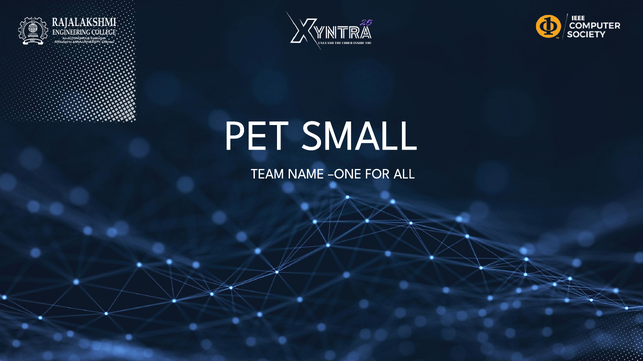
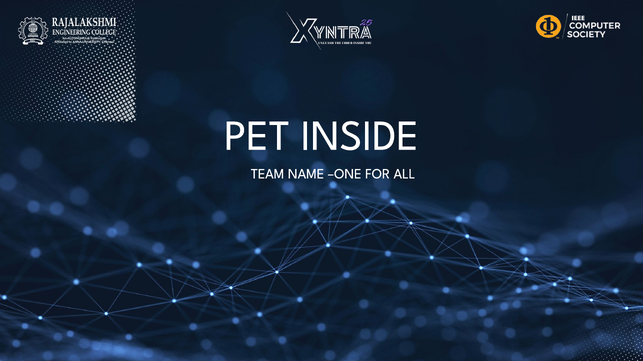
PET SMALL: SMALL -> INSIDE
